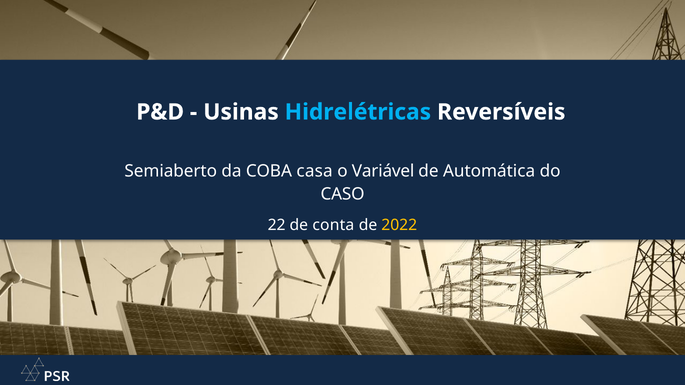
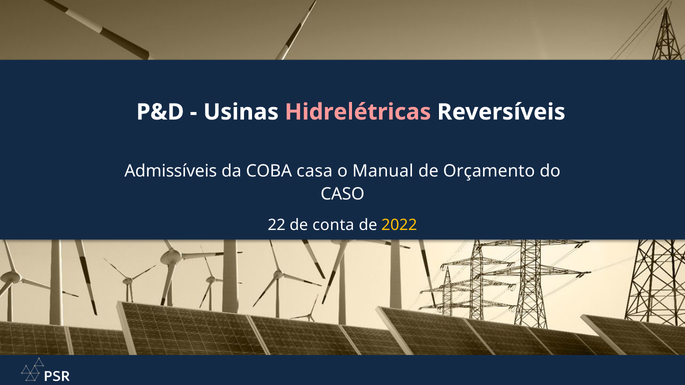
Hidrelétricas colour: light blue -> pink
Semiaberto: Semiaberto -> Admissíveis
Variável: Variável -> Manual
Automática: Automática -> Orçamento
